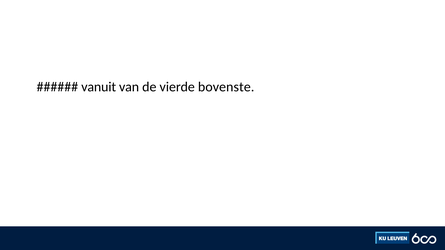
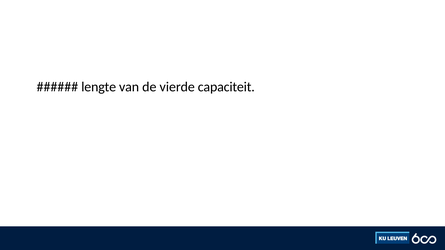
vanuit: vanuit -> lengte
bovenste: bovenste -> capaciteit
